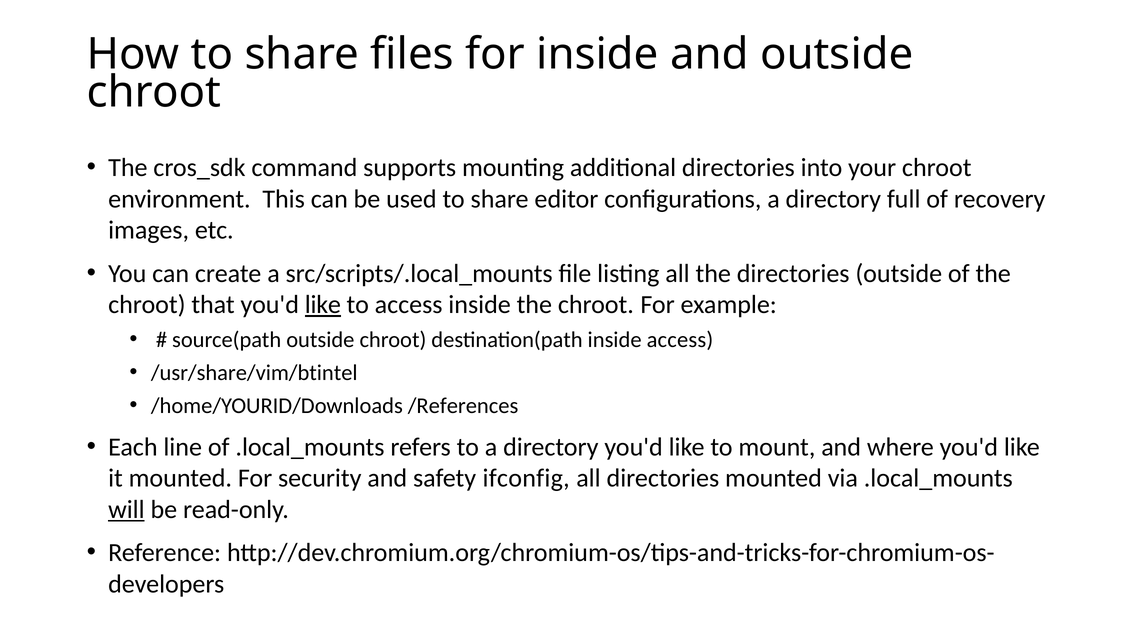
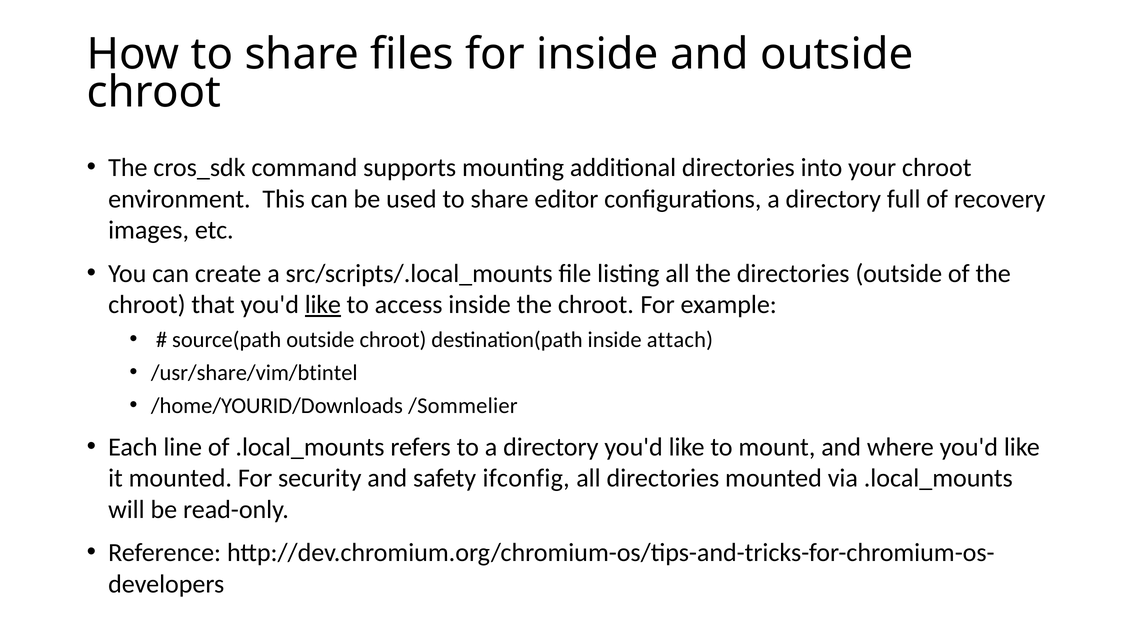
inside access: access -> attach
/References: /References -> /Sommelier
will underline: present -> none
